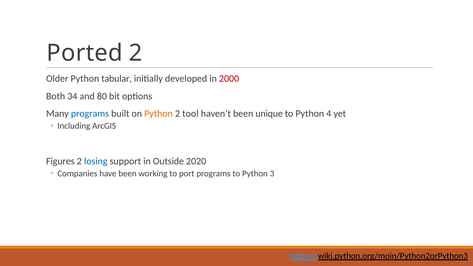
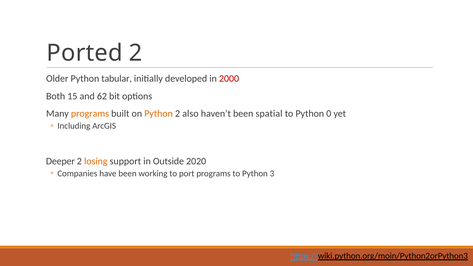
34: 34 -> 15
80: 80 -> 62
programs at (90, 114) colour: blue -> orange
tool: tool -> also
unique: unique -> spatial
4: 4 -> 0
Figures: Figures -> Deeper
losing colour: blue -> orange
